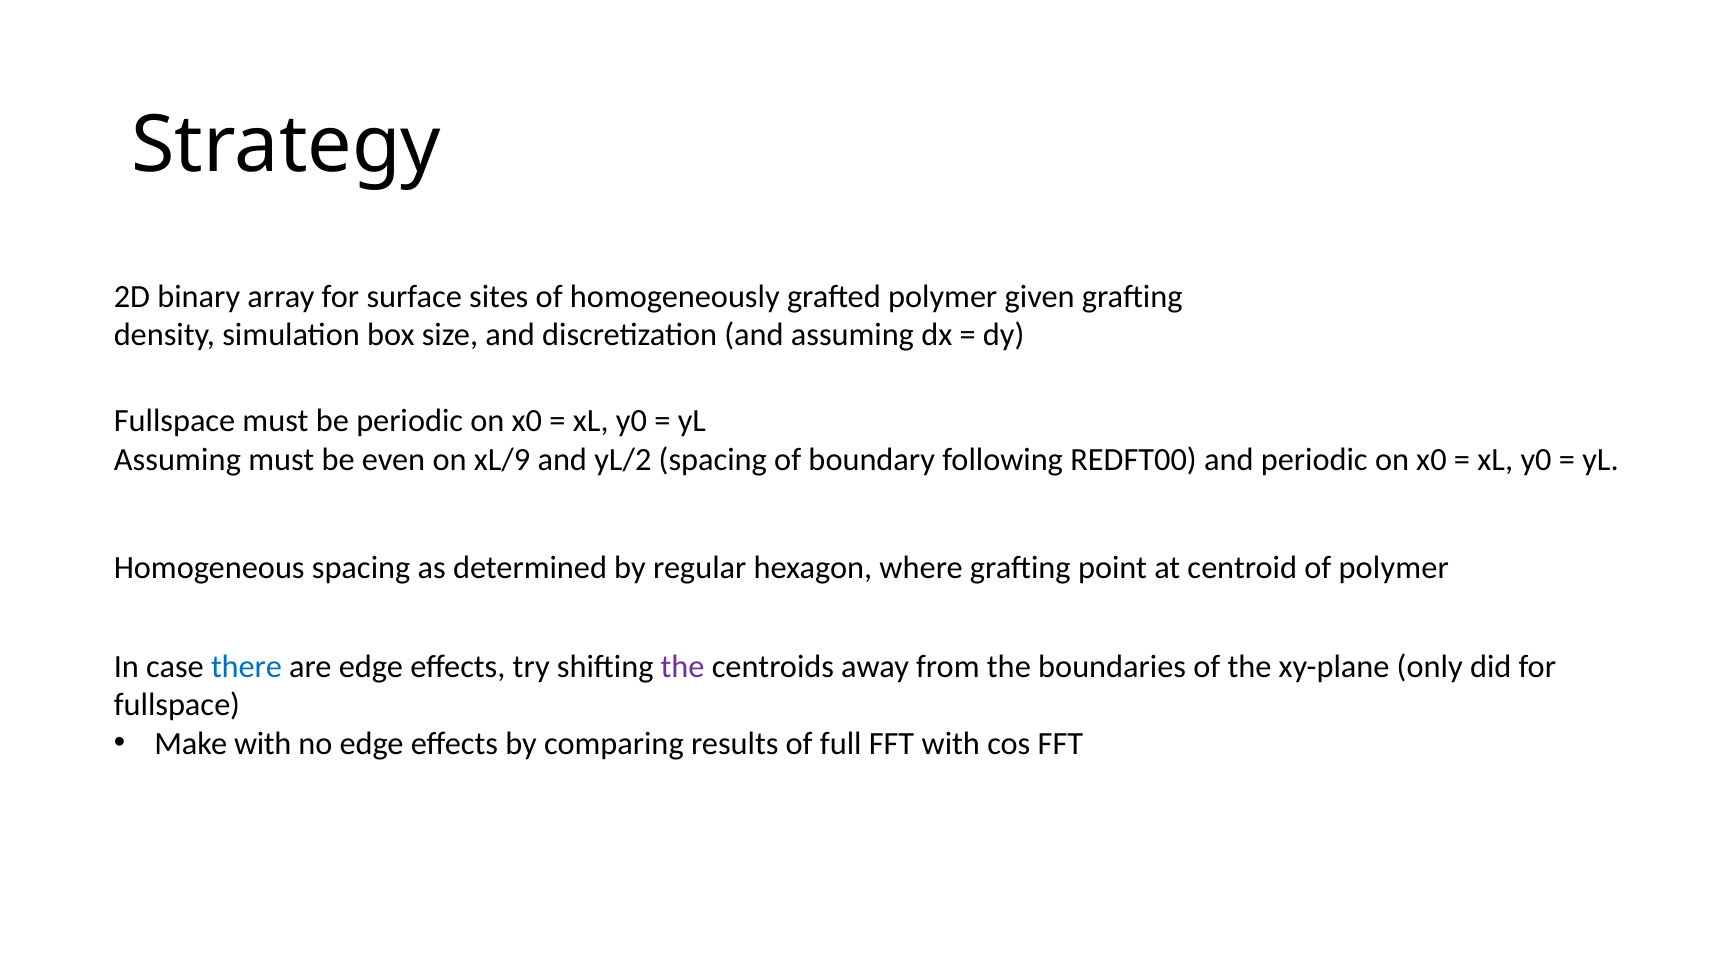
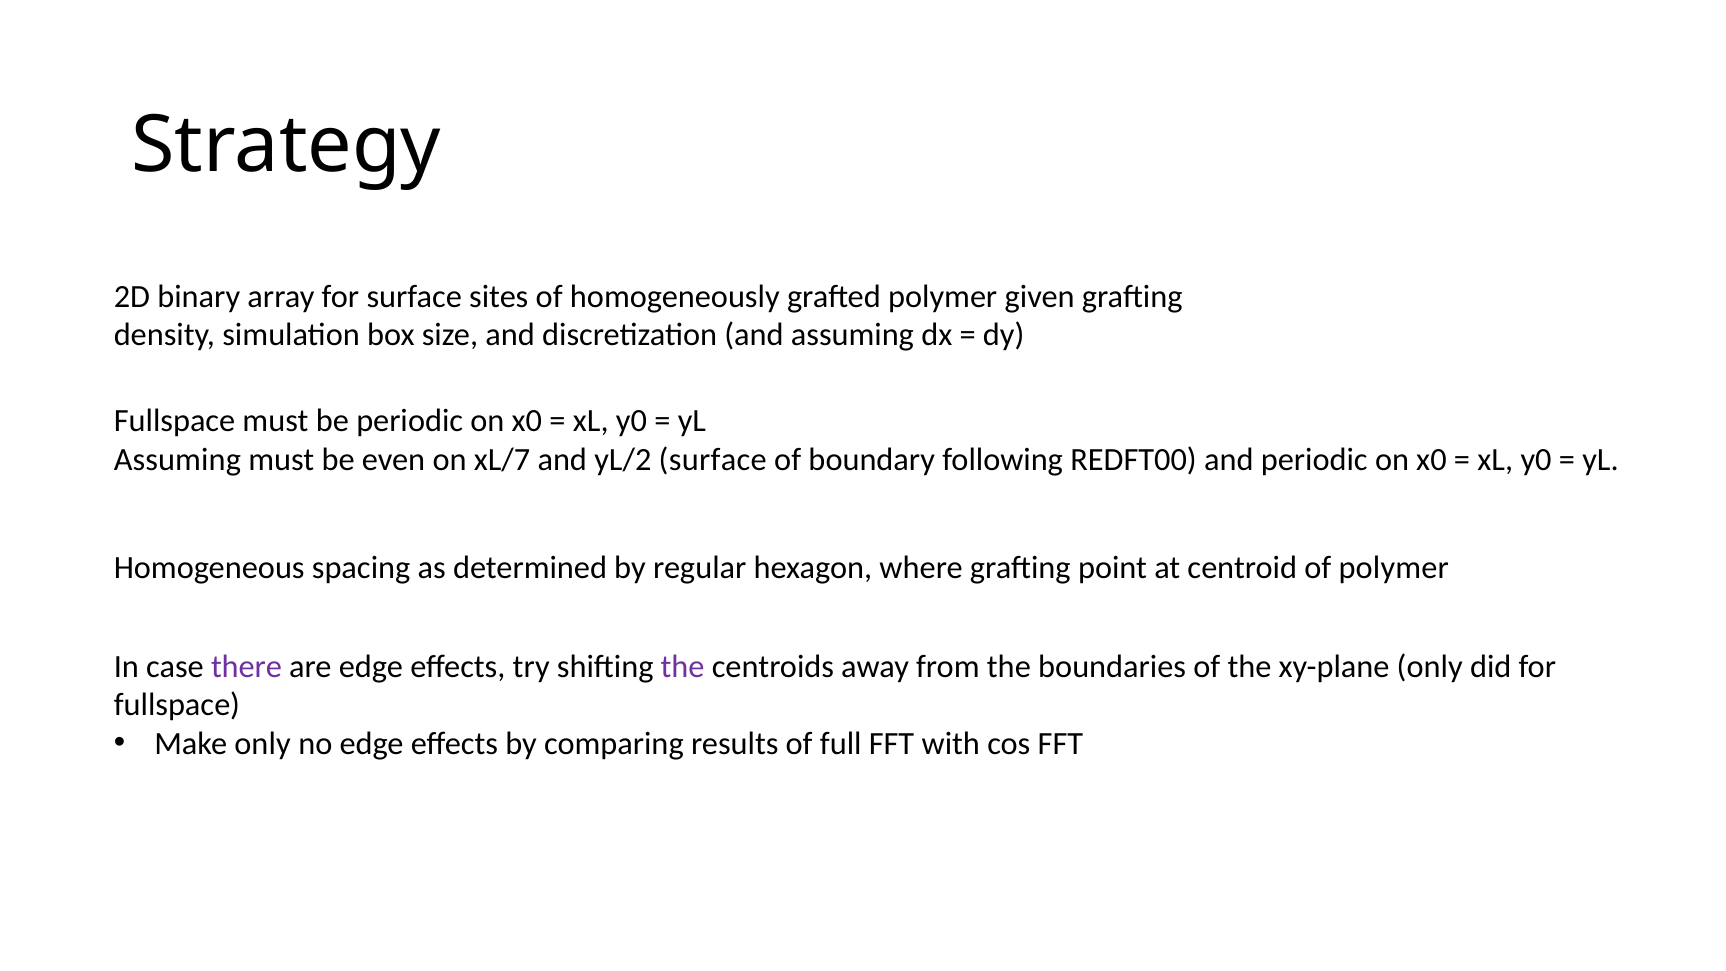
xL/9: xL/9 -> xL/7
yL/2 spacing: spacing -> surface
there colour: blue -> purple
Make with: with -> only
